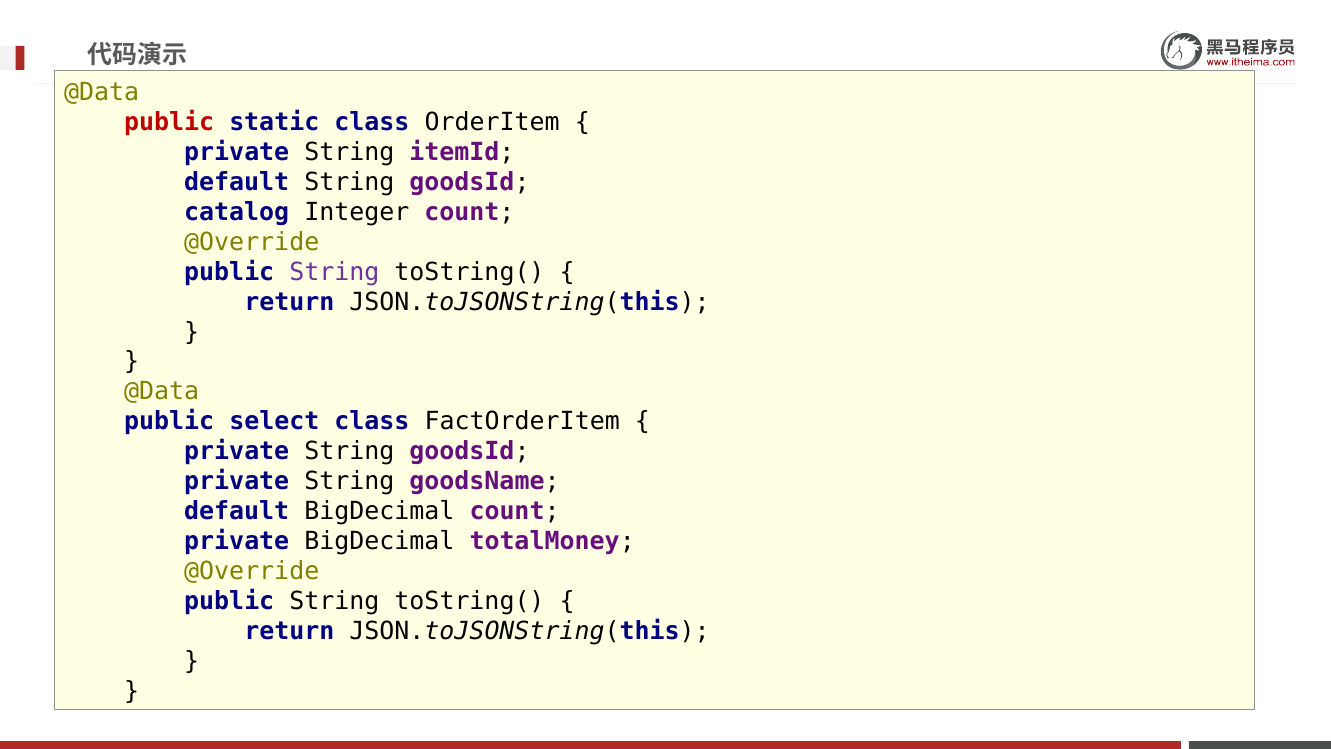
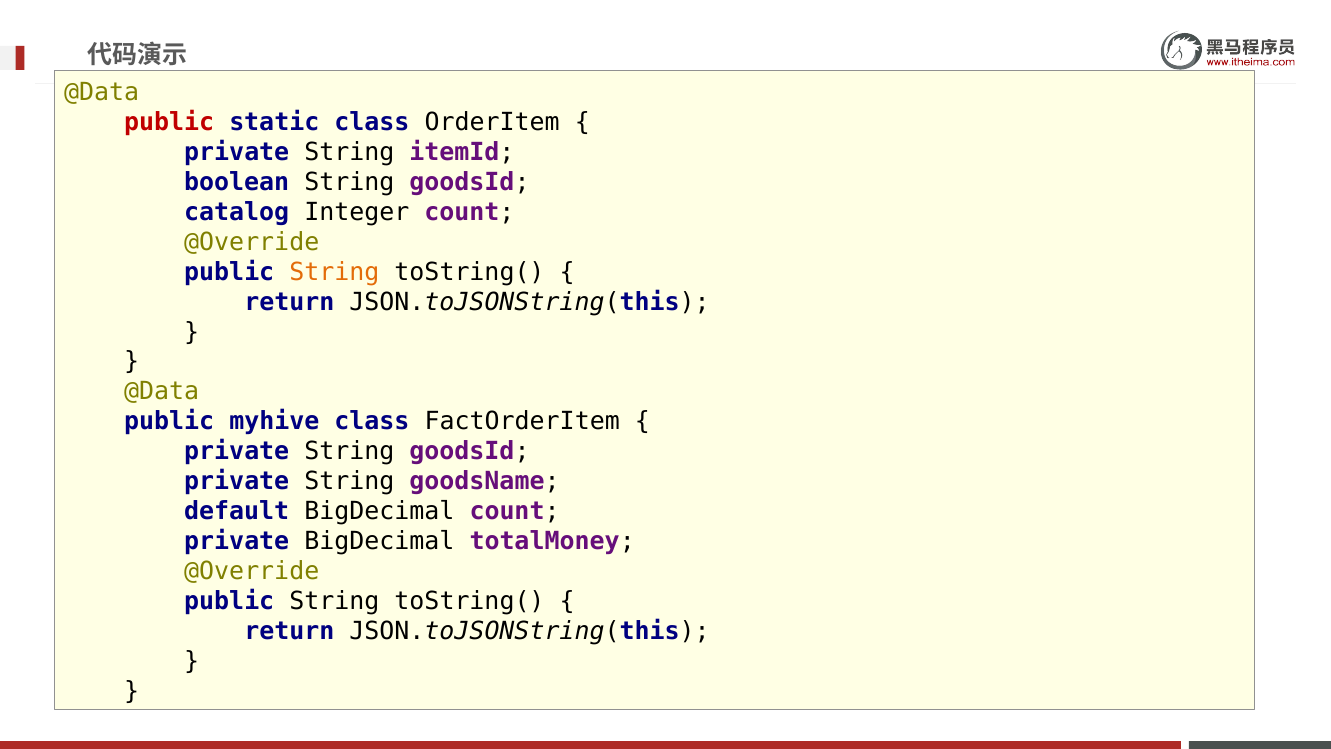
default at (237, 182): default -> boolean
String at (334, 272) colour: purple -> orange
select: select -> myhive
